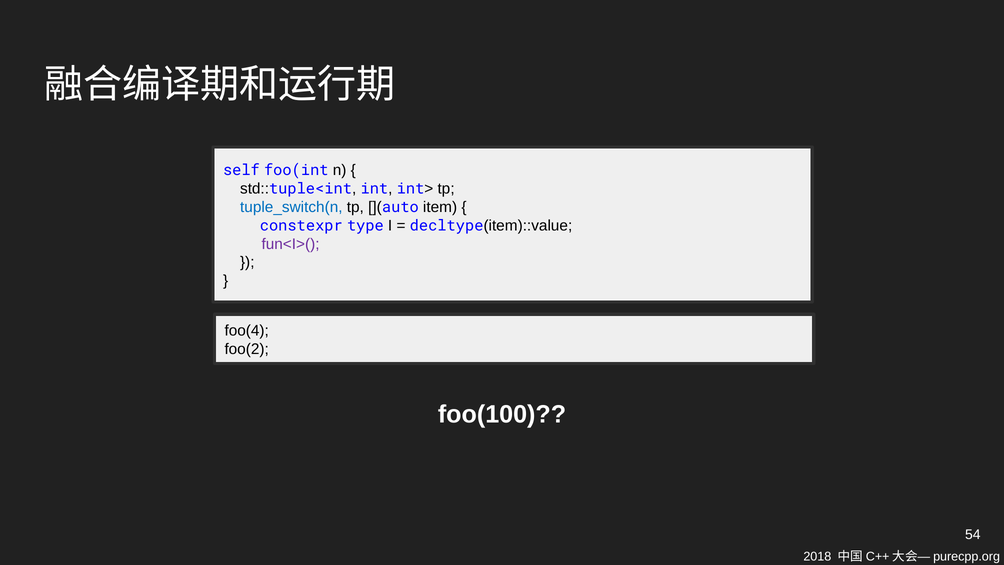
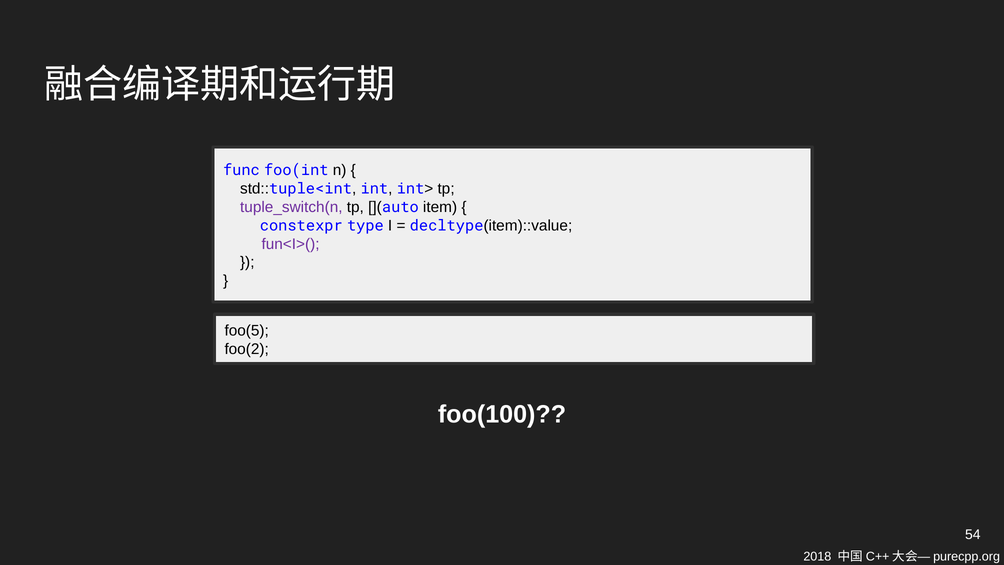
self: self -> func
tuple_switch(n colour: blue -> purple
foo(4: foo(4 -> foo(5
